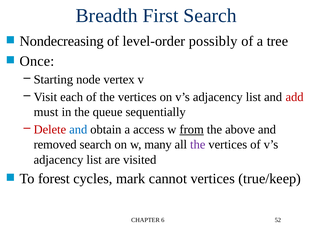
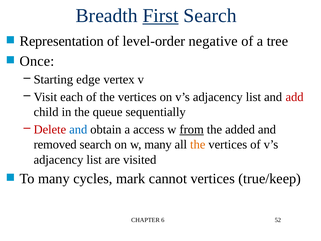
First underline: none -> present
Nondecreasing: Nondecreasing -> Representation
possibly: possibly -> negative
node: node -> edge
must: must -> child
above: above -> added
the at (198, 144) colour: purple -> orange
To forest: forest -> many
